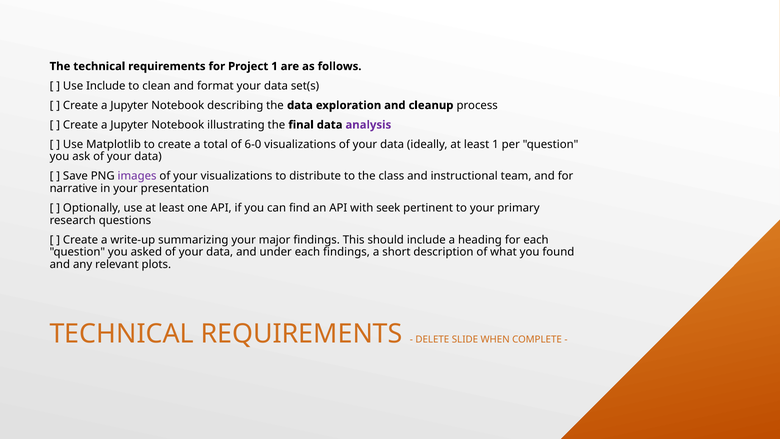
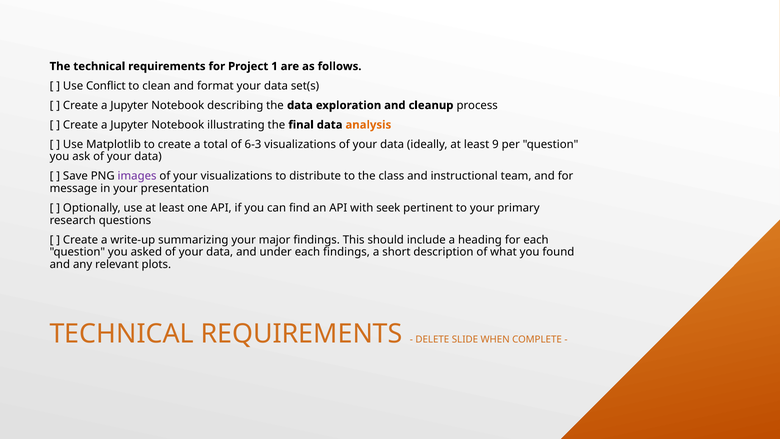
Use Include: Include -> Conflict
analysis colour: purple -> orange
6-0: 6-0 -> 6-3
least 1: 1 -> 9
narrative: narrative -> message
